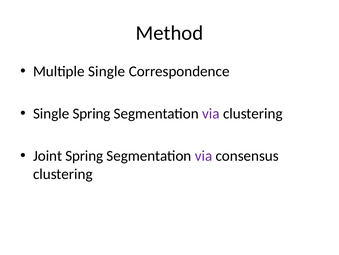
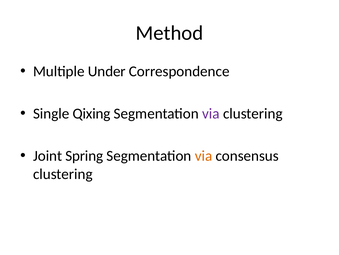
Multiple Single: Single -> Under
Single Spring: Spring -> Qixing
via at (204, 156) colour: purple -> orange
